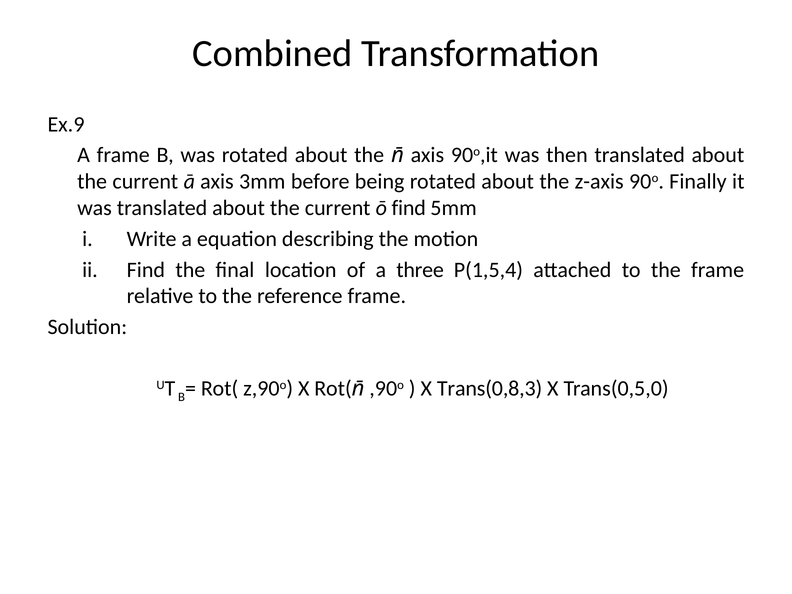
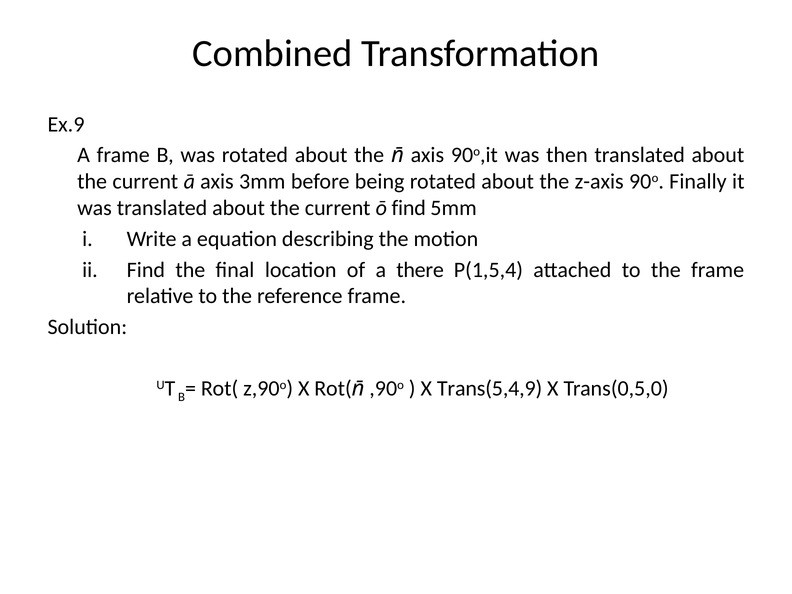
three: three -> there
Trans(0,8,3: Trans(0,8,3 -> Trans(5,4,9
